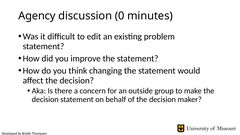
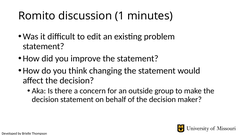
Agency: Agency -> Romito
0: 0 -> 1
